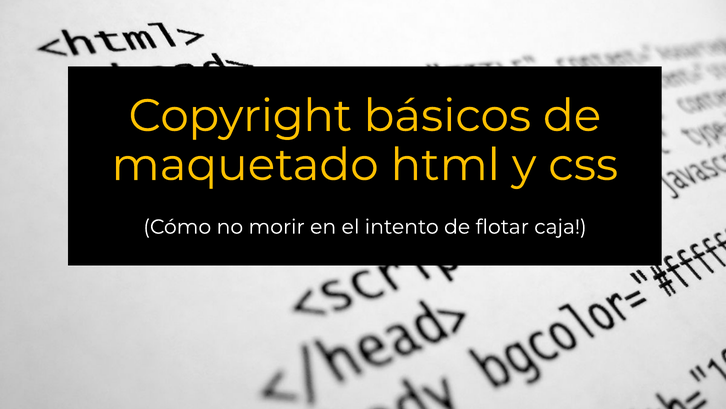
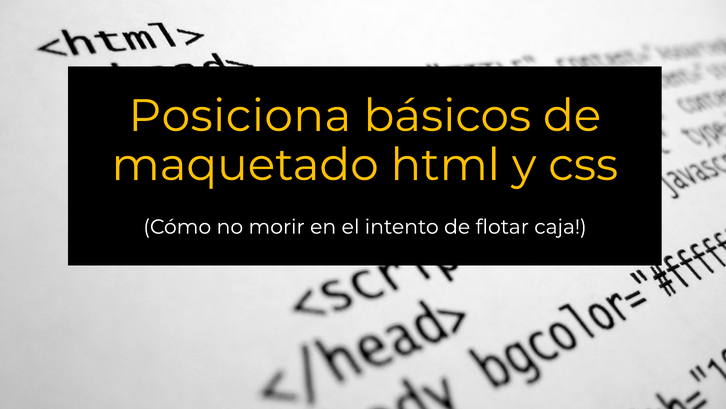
Copyright: Copyright -> Posiciona
